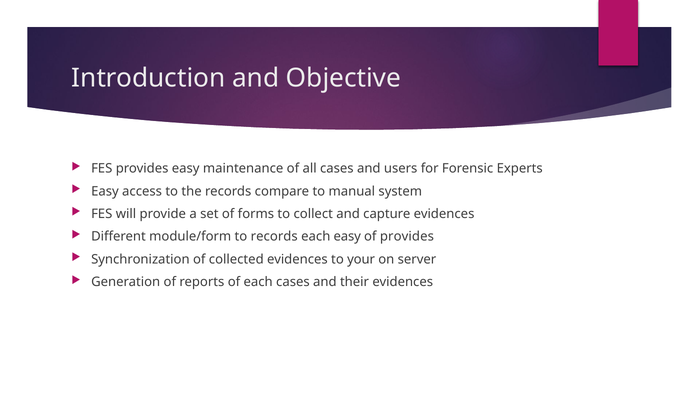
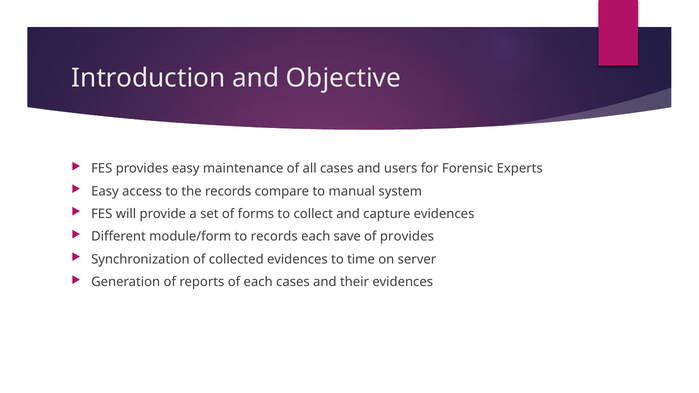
each easy: easy -> save
your: your -> time
